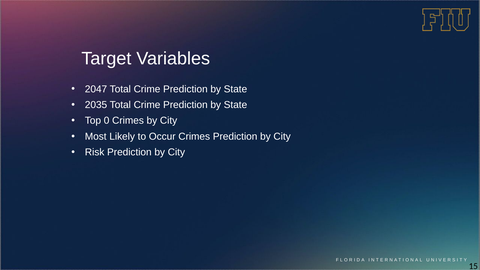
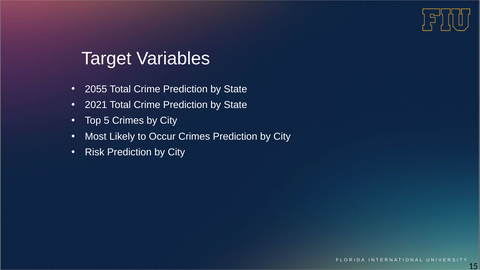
2047: 2047 -> 2055
2035: 2035 -> 2021
0: 0 -> 5
